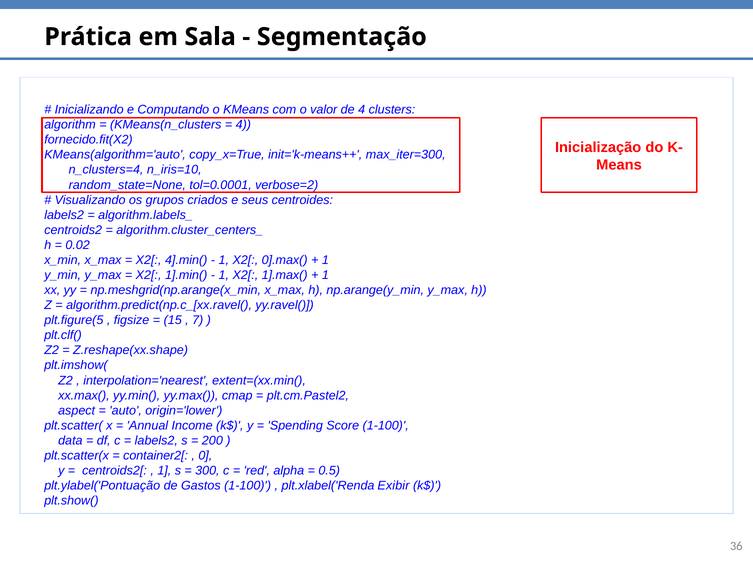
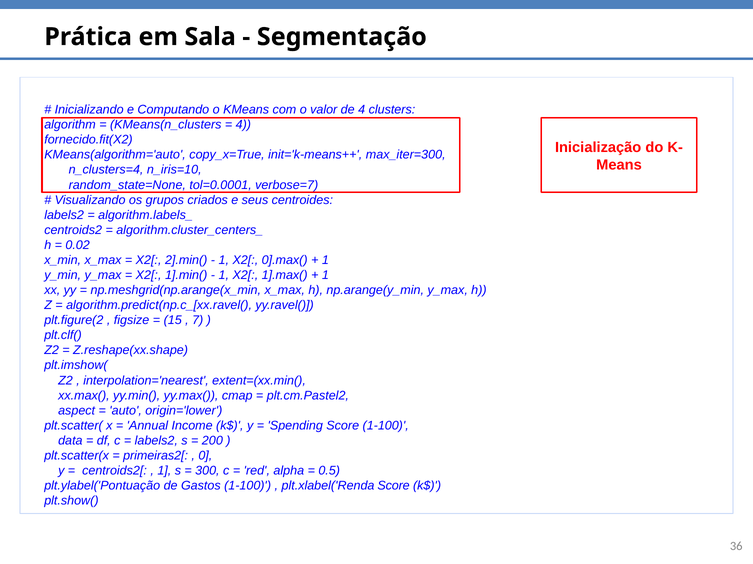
verbose=2: verbose=2 -> verbose=7
4].min(: 4].min( -> 2].min(
plt.figure(5: plt.figure(5 -> plt.figure(2
container2[: container2[ -> primeiras2[
plt.xlabel('Renda Exibir: Exibir -> Score
